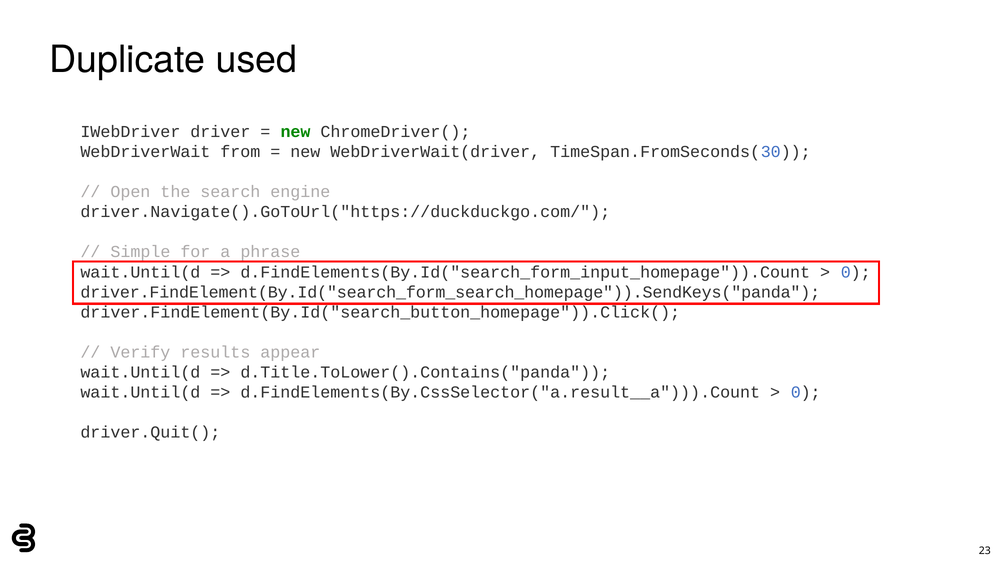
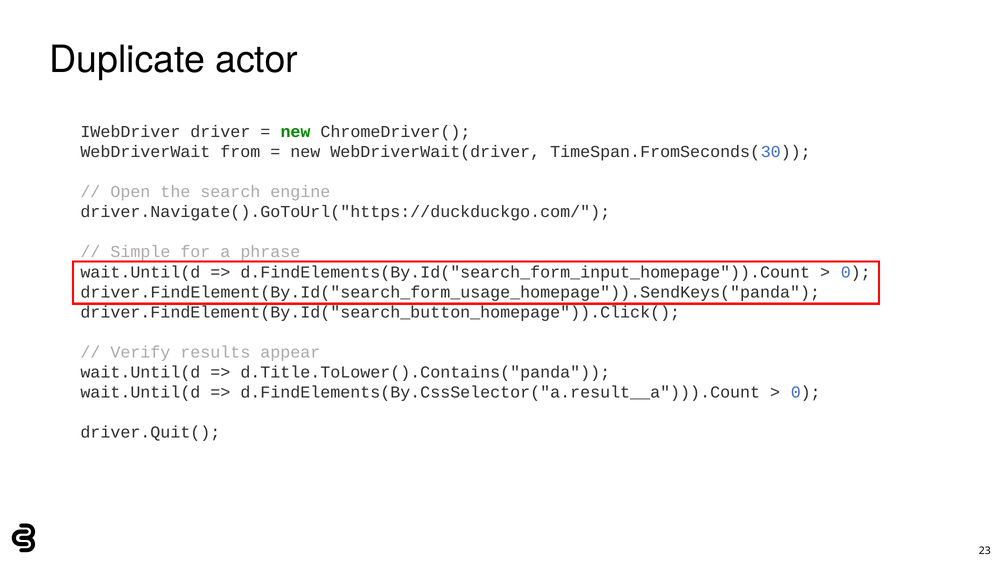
used: used -> actor
driver.FindElement(By.Id("search_form_search_homepage")).SendKeys("panda: driver.FindElement(By.Id("search_form_search_homepage")).SendKeys("panda -> driver.FindElement(By.Id("search_form_usage_homepage")).SendKeys("panda
